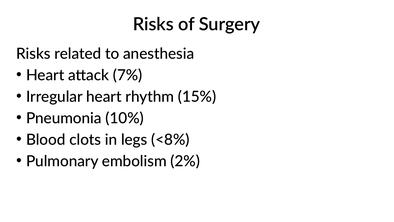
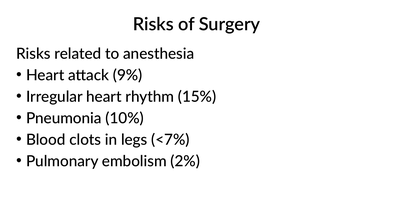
7%: 7% -> 9%
<8%: <8% -> <7%
